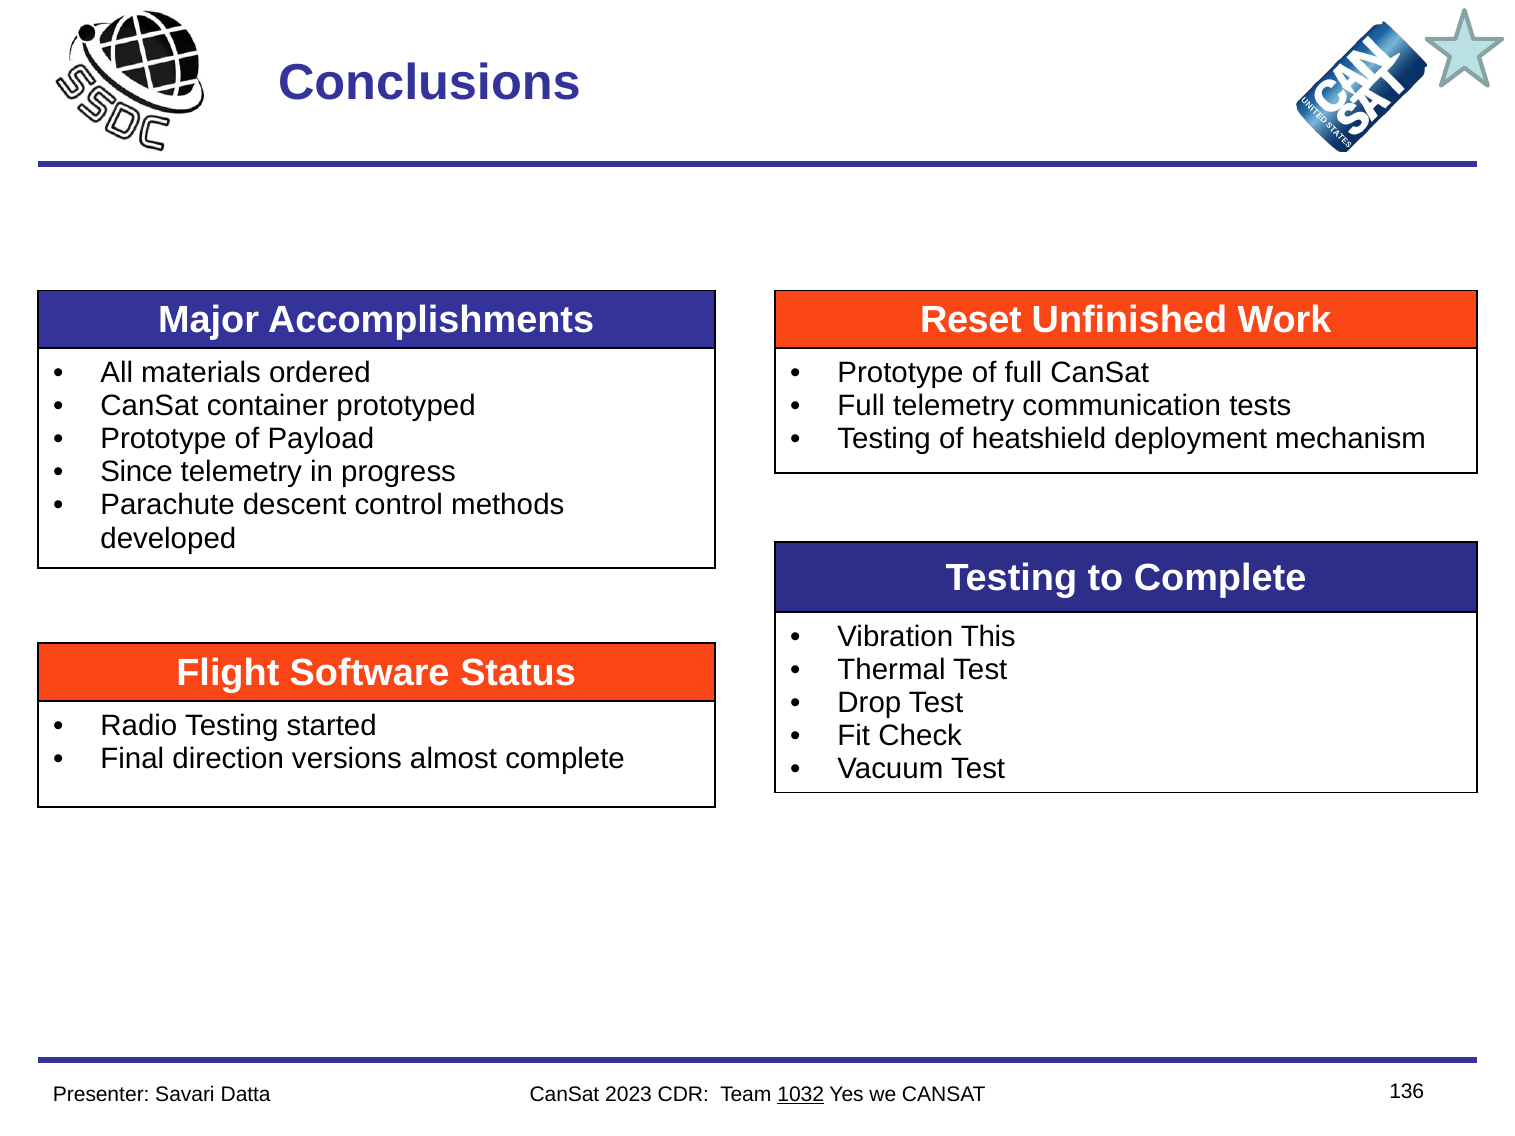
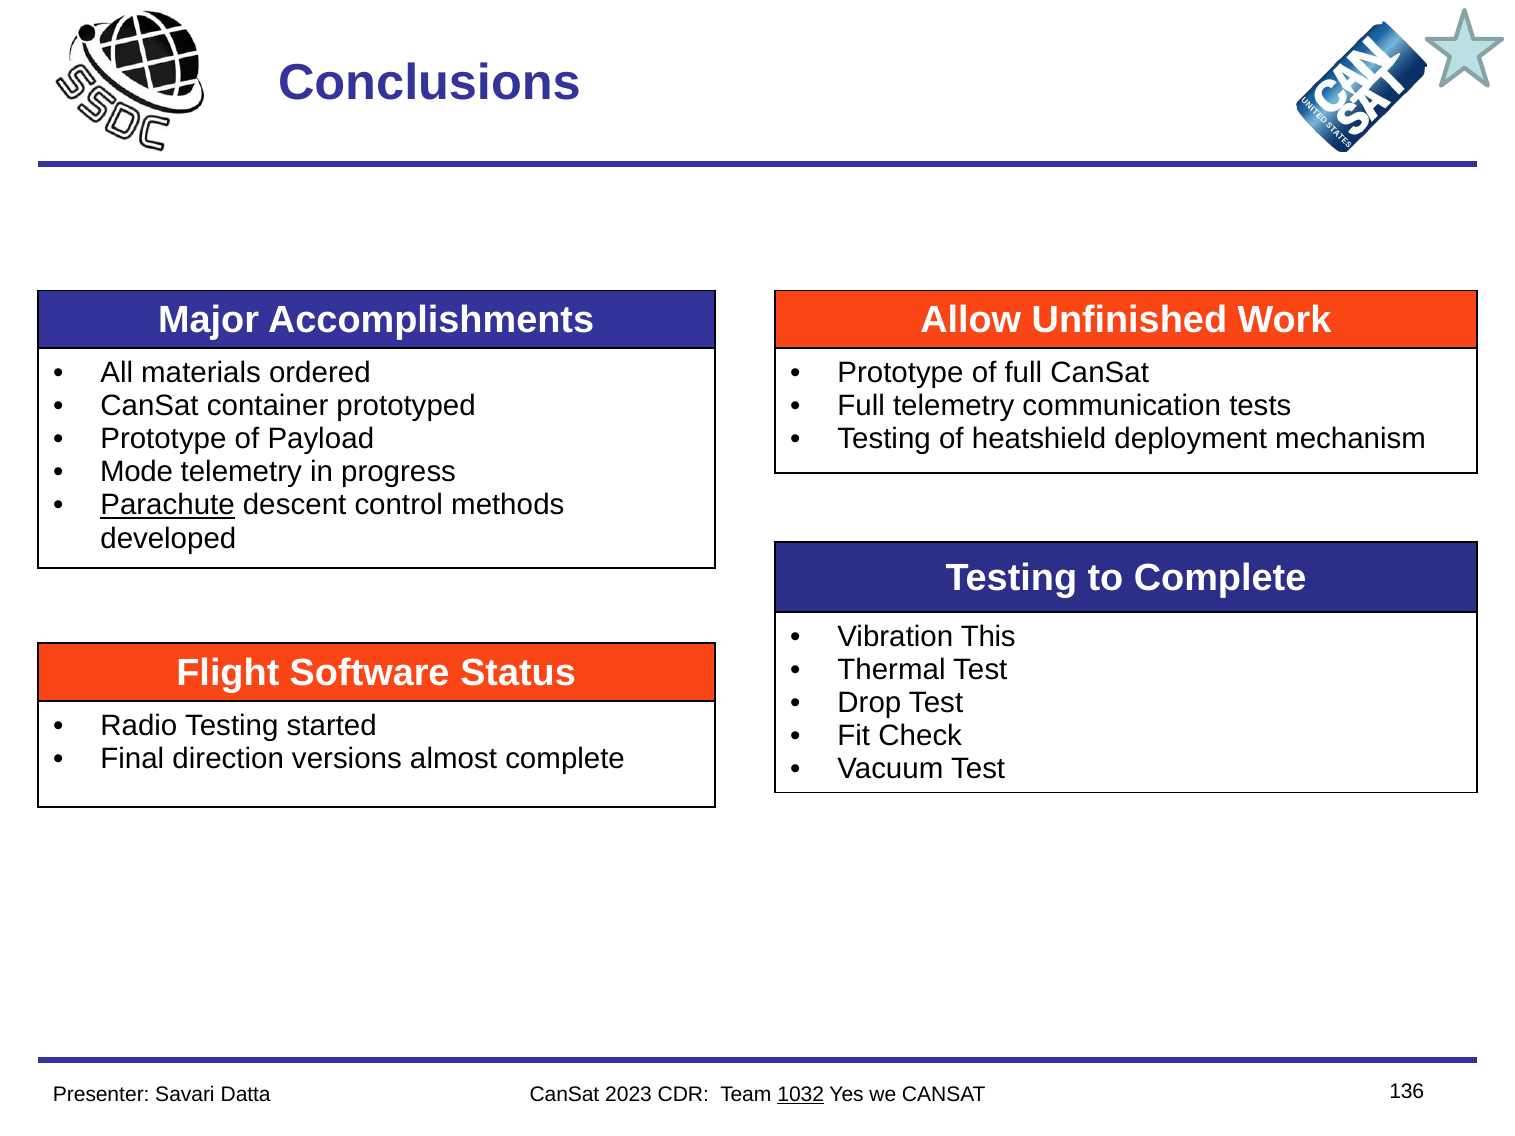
Reset: Reset -> Allow
Since: Since -> Mode
Parachute underline: none -> present
